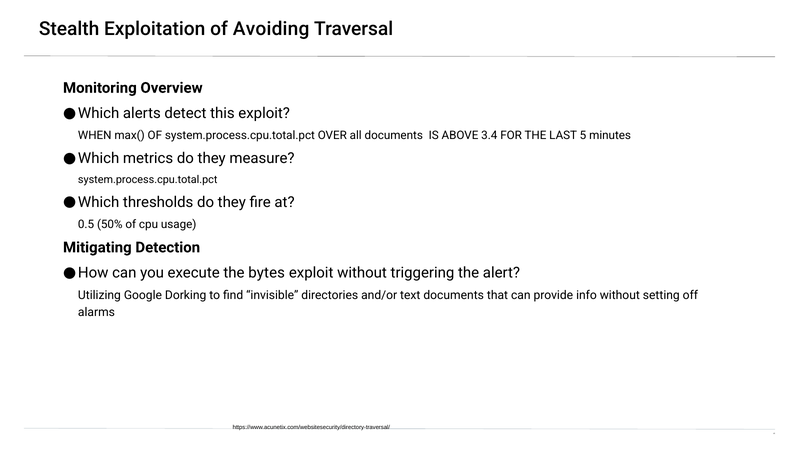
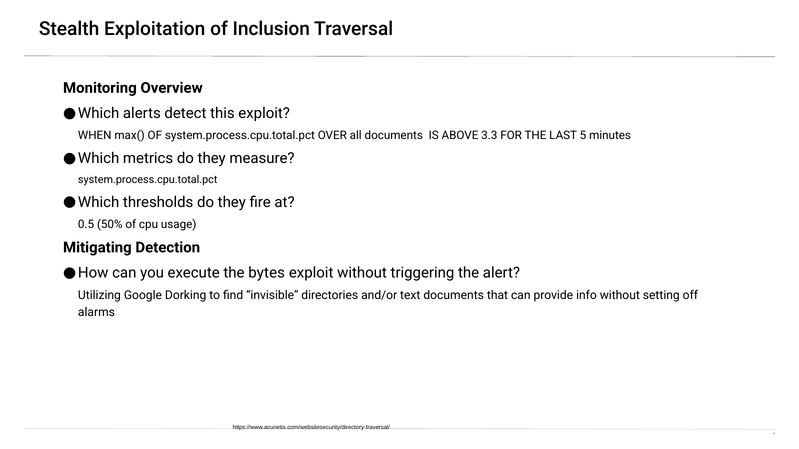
Avoiding: Avoiding -> Inclusion
3.4: 3.4 -> 3.3
